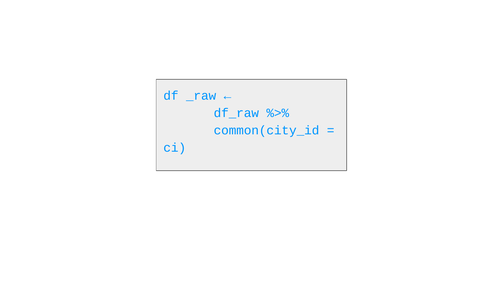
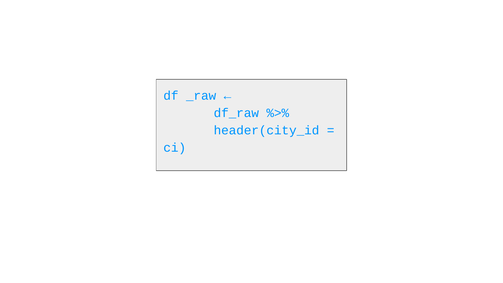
common(city_id: common(city_id -> header(city_id
